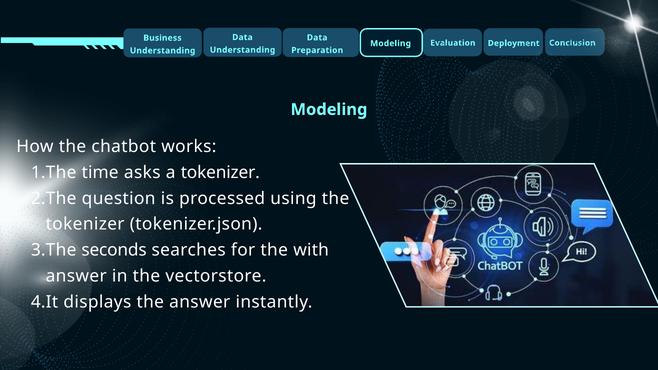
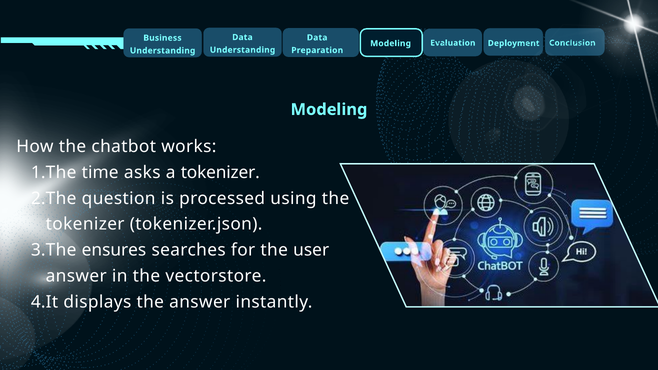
seconds: seconds -> ensures
with: with -> user
